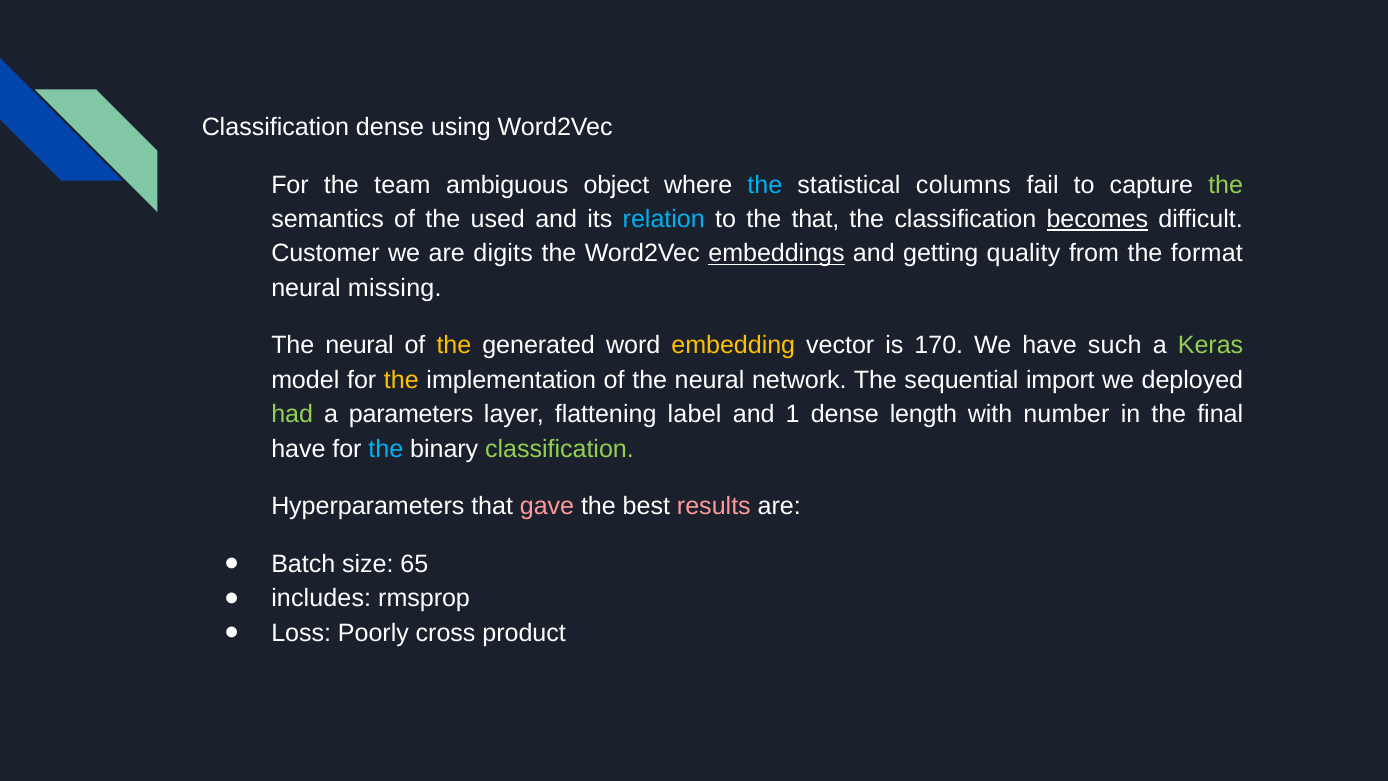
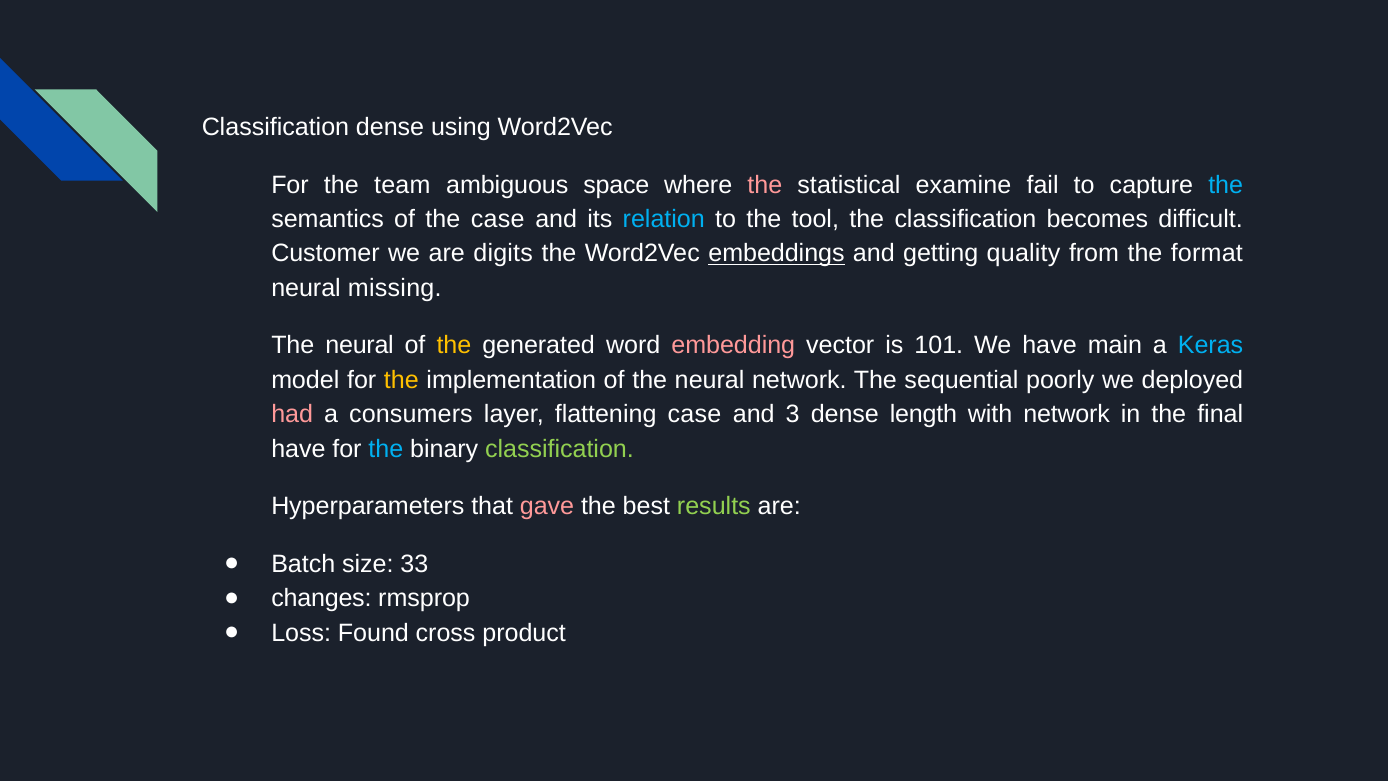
object: object -> space
the at (765, 185) colour: light blue -> pink
columns: columns -> examine
the at (1226, 185) colour: light green -> light blue
the used: used -> case
the that: that -> tool
becomes underline: present -> none
embedding colour: yellow -> pink
170: 170 -> 101
such: such -> main
Keras colour: light green -> light blue
import: import -> poorly
had colour: light green -> pink
parameters: parameters -> consumers
flattening label: label -> case
1: 1 -> 3
with number: number -> network
results colour: pink -> light green
65: 65 -> 33
includes: includes -> changes
Poorly: Poorly -> Found
